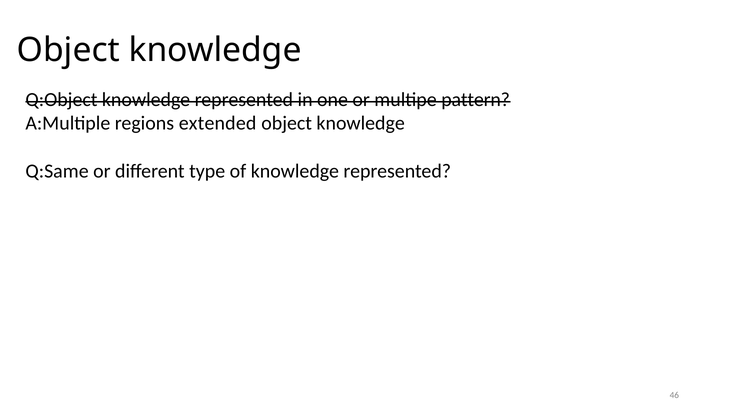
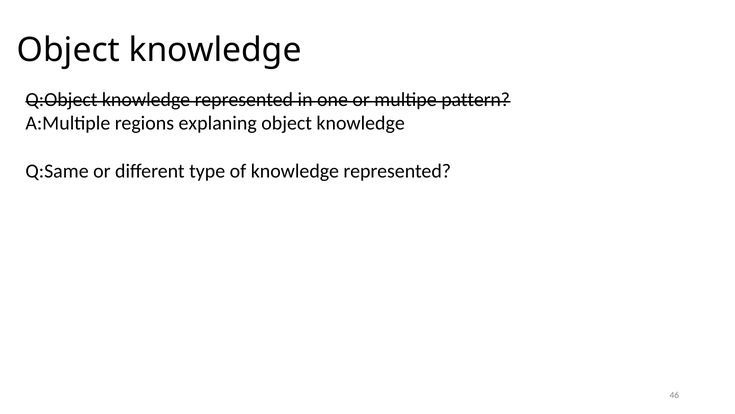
extended: extended -> explaning
